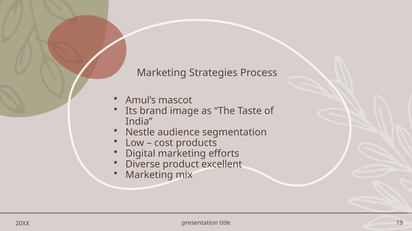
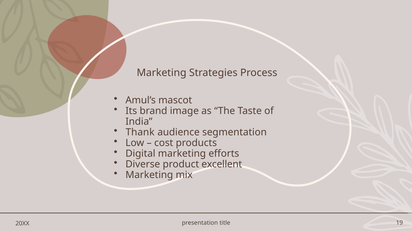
Nestle: Nestle -> Thank
